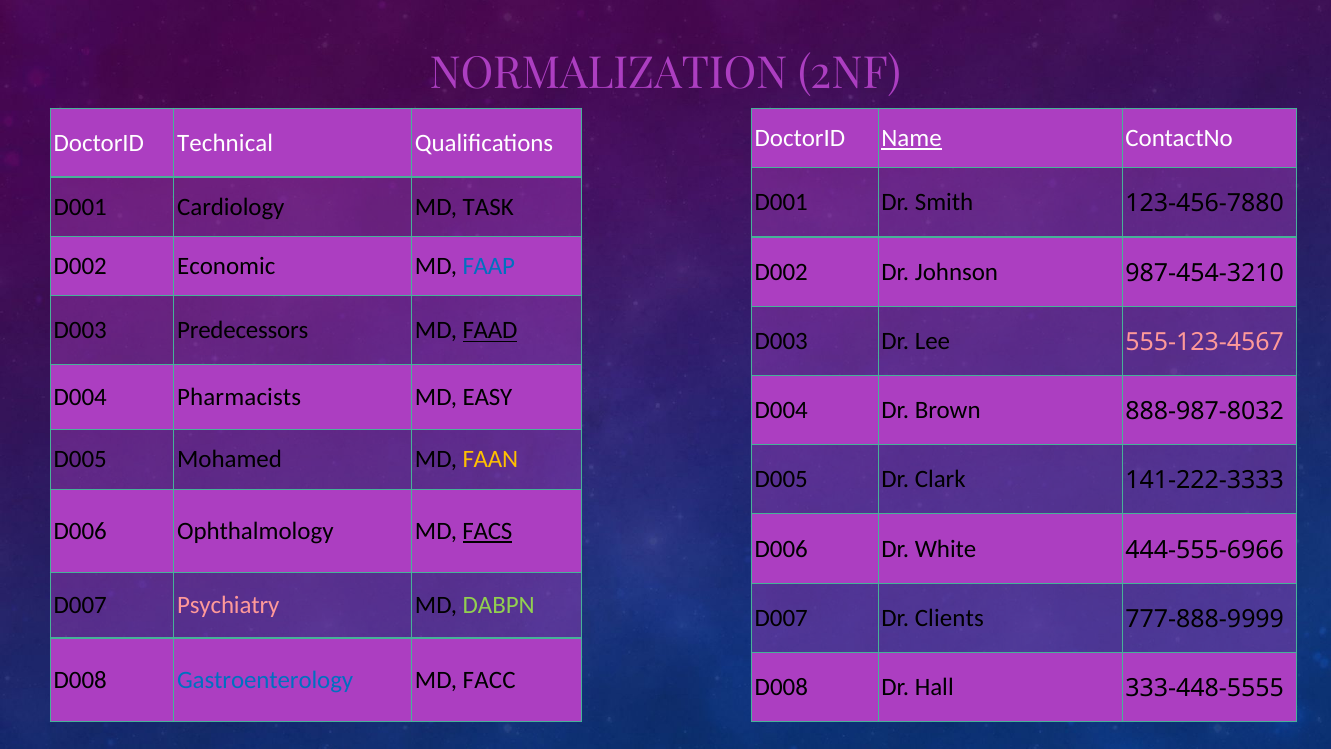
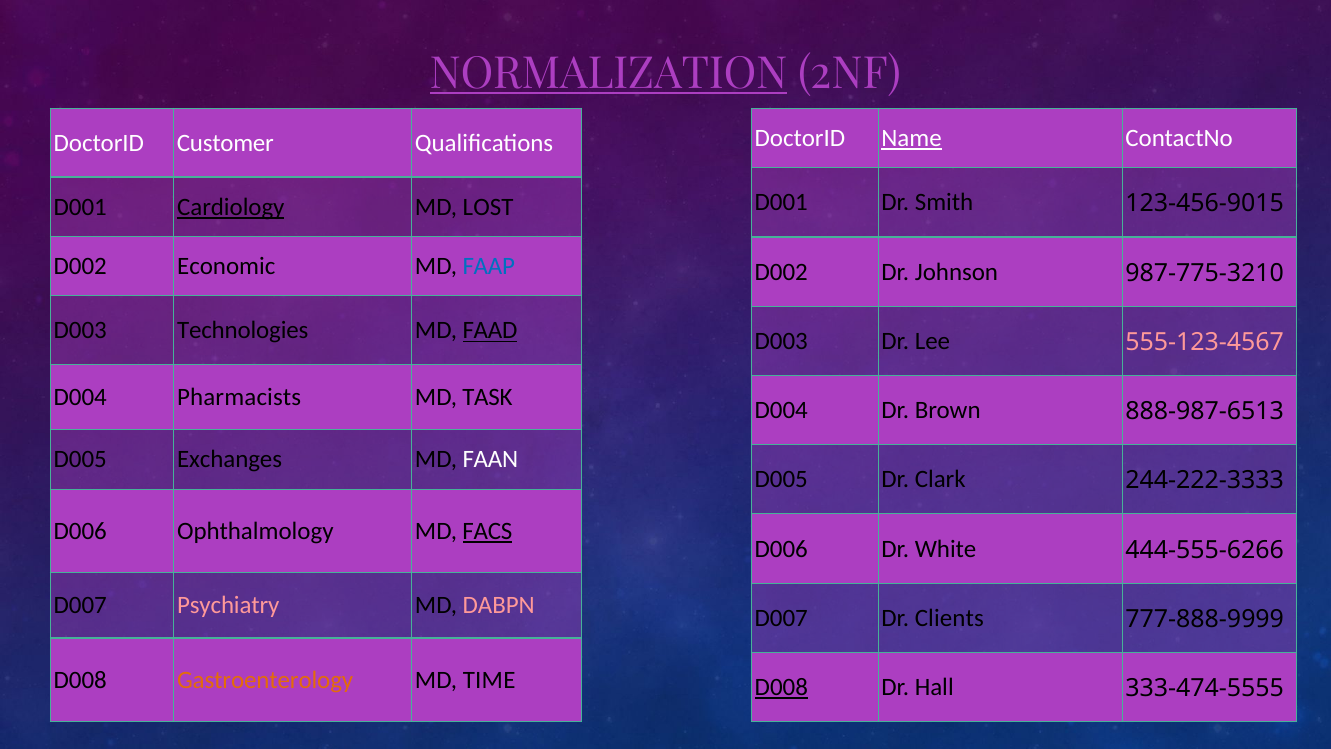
NORMALIZATION underline: none -> present
Technical: Technical -> Customer
123-456-7880: 123-456-7880 -> 123-456-9015
Cardiology underline: none -> present
TASK: TASK -> LOST
987-454-3210: 987-454-3210 -> 987-775-3210
Predecessors: Predecessors -> Technologies
EASY: EASY -> TASK
888-987-8032: 888-987-8032 -> 888-987-6513
Mohamed: Mohamed -> Exchanges
FAAN colour: yellow -> white
141-222-3333: 141-222-3333 -> 244-222-3333
444-555-6966: 444-555-6966 -> 444-555-6266
DABPN colour: light green -> pink
Gastroenterology colour: blue -> orange
FACC: FACC -> TIME
D008 at (781, 687) underline: none -> present
333-448-5555: 333-448-5555 -> 333-474-5555
